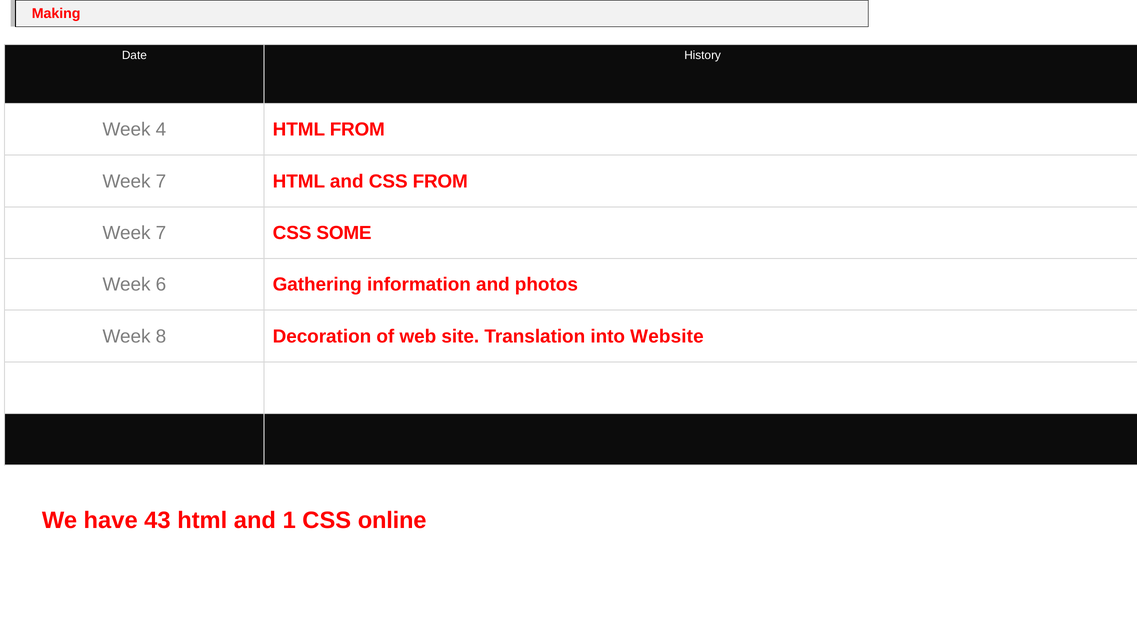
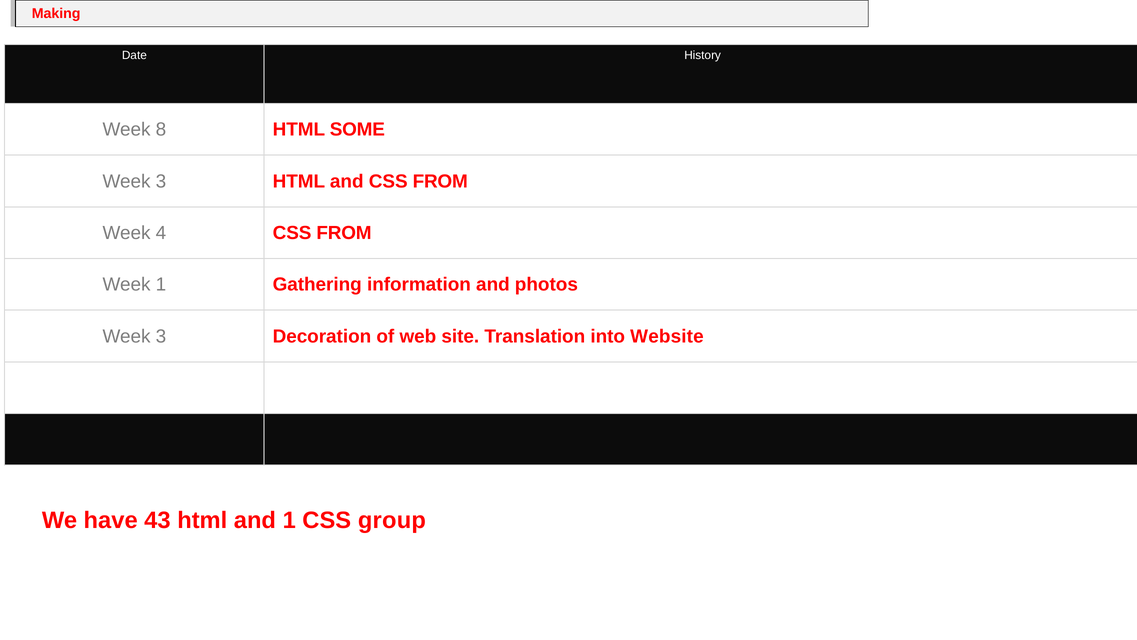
4: 4 -> 8
HTML FROM: FROM -> SOME
7 at (161, 181): 7 -> 3
7 at (161, 233): 7 -> 4
SOME at (344, 233): SOME -> FROM
Week 6: 6 -> 1
8 at (161, 336): 8 -> 3
online: online -> group
